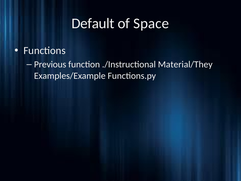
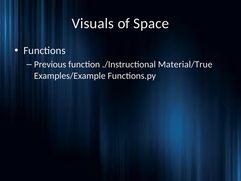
Default: Default -> Visuals
Material/They: Material/They -> Material/True
